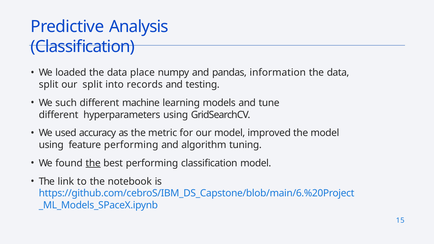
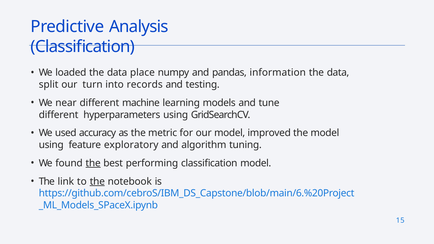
our split: split -> turn
such: such -> near
feature performing: performing -> exploratory
the at (97, 182) underline: none -> present
